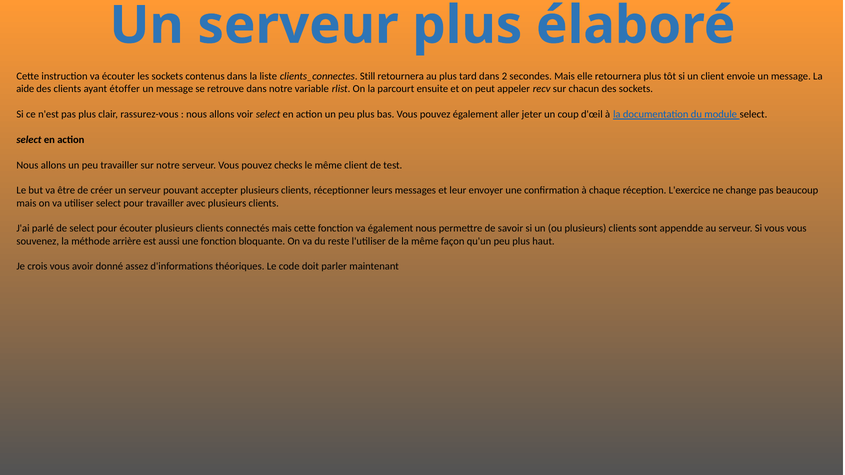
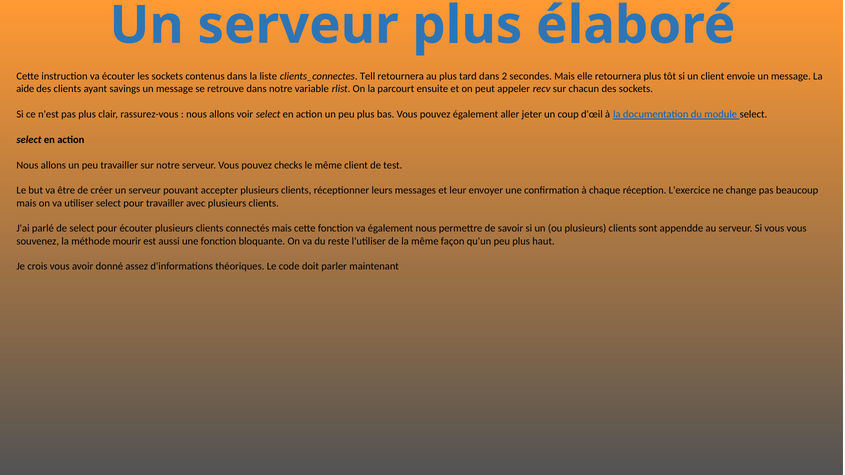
Still: Still -> Tell
étoffer: étoffer -> savings
arrière: arrière -> mourir
